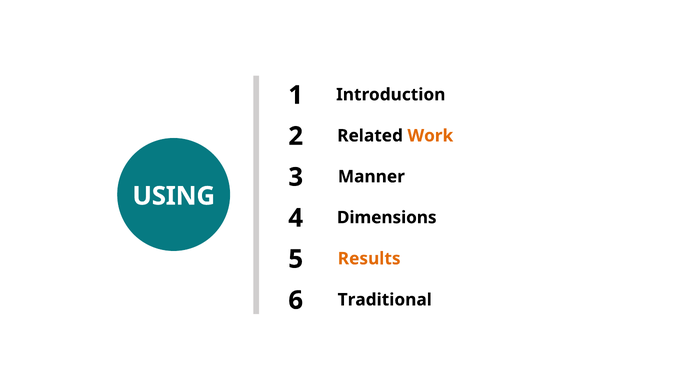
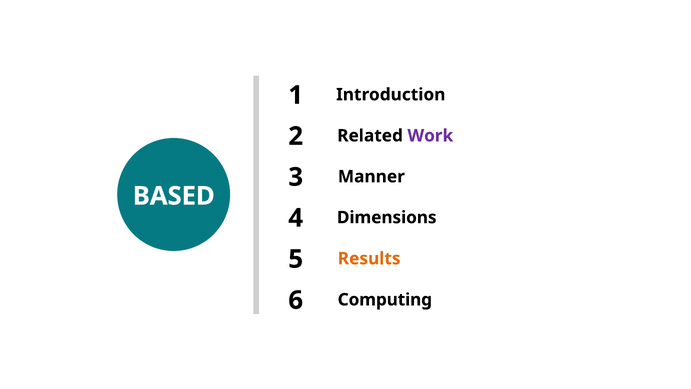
Work colour: orange -> purple
USING: USING -> BASED
Traditional: Traditional -> Computing
